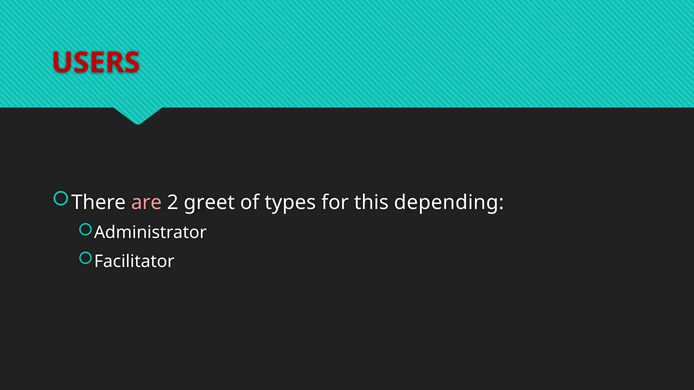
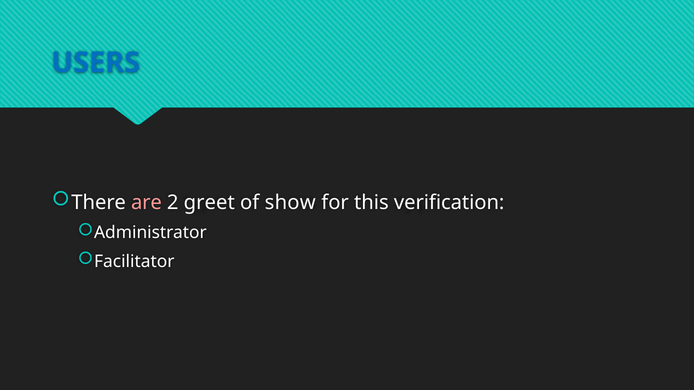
USERS colour: red -> blue
types: types -> show
depending: depending -> verification
